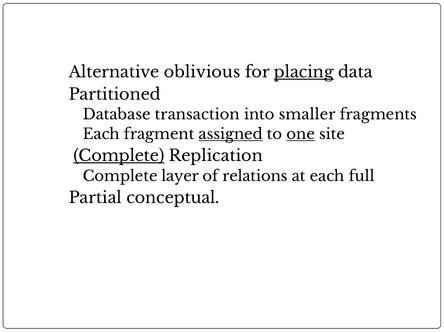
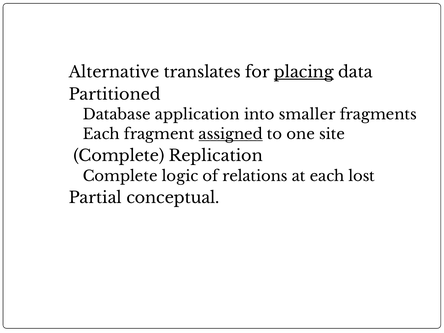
oblivious: oblivious -> translates
transaction: transaction -> application
one underline: present -> none
Complete underline: present -> none
layer: layer -> logic
full: full -> lost
